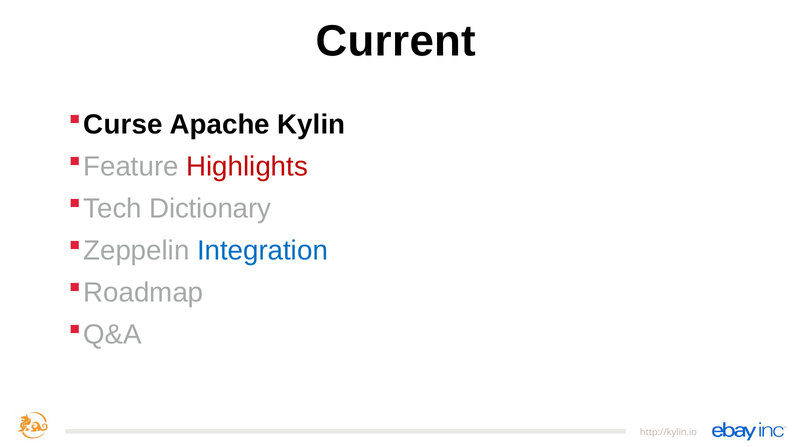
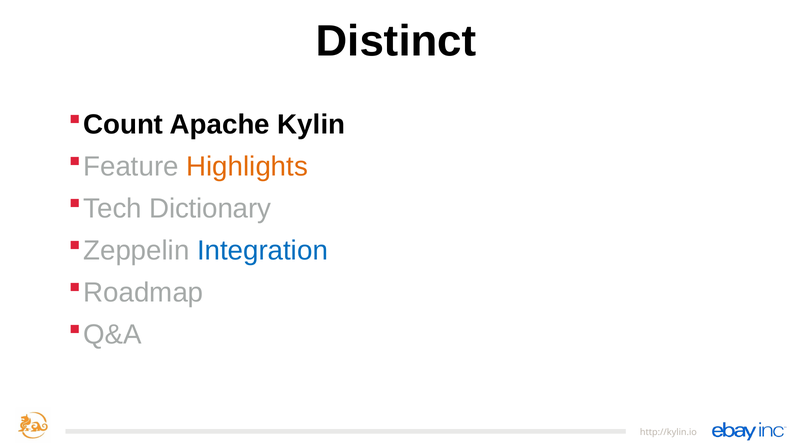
Current: Current -> Distinct
Curse: Curse -> Count
Highlights colour: red -> orange
